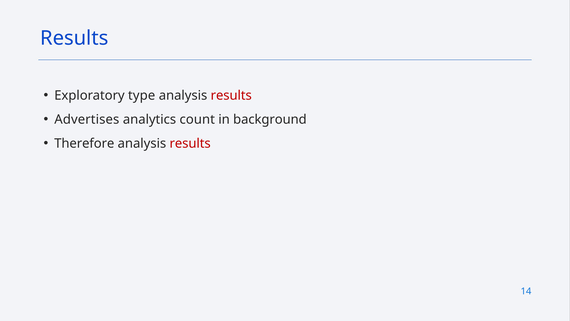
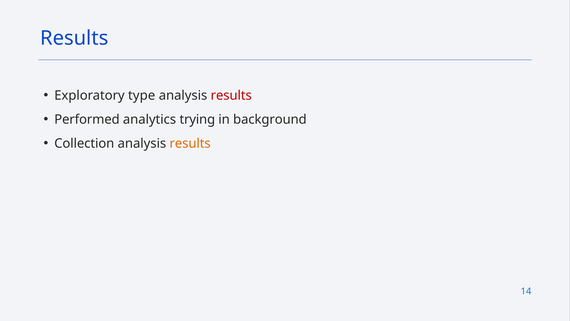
Advertises: Advertises -> Performed
count: count -> trying
Therefore: Therefore -> Collection
results at (190, 143) colour: red -> orange
